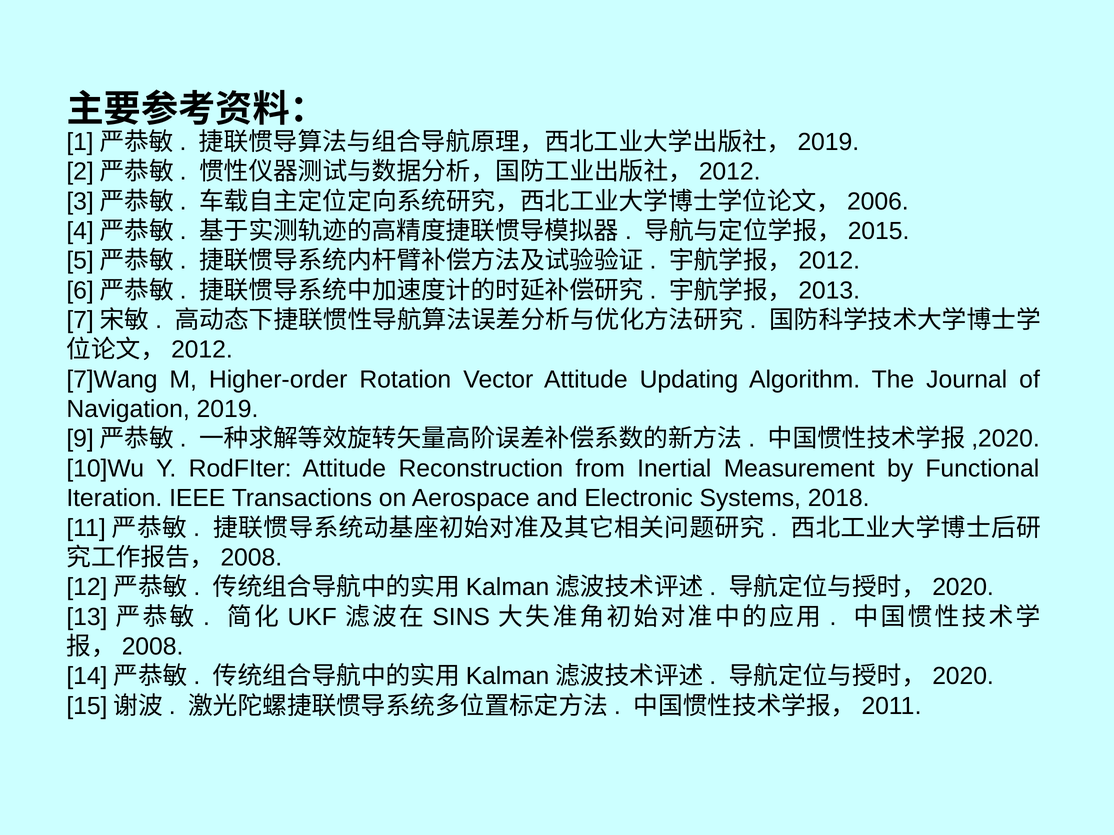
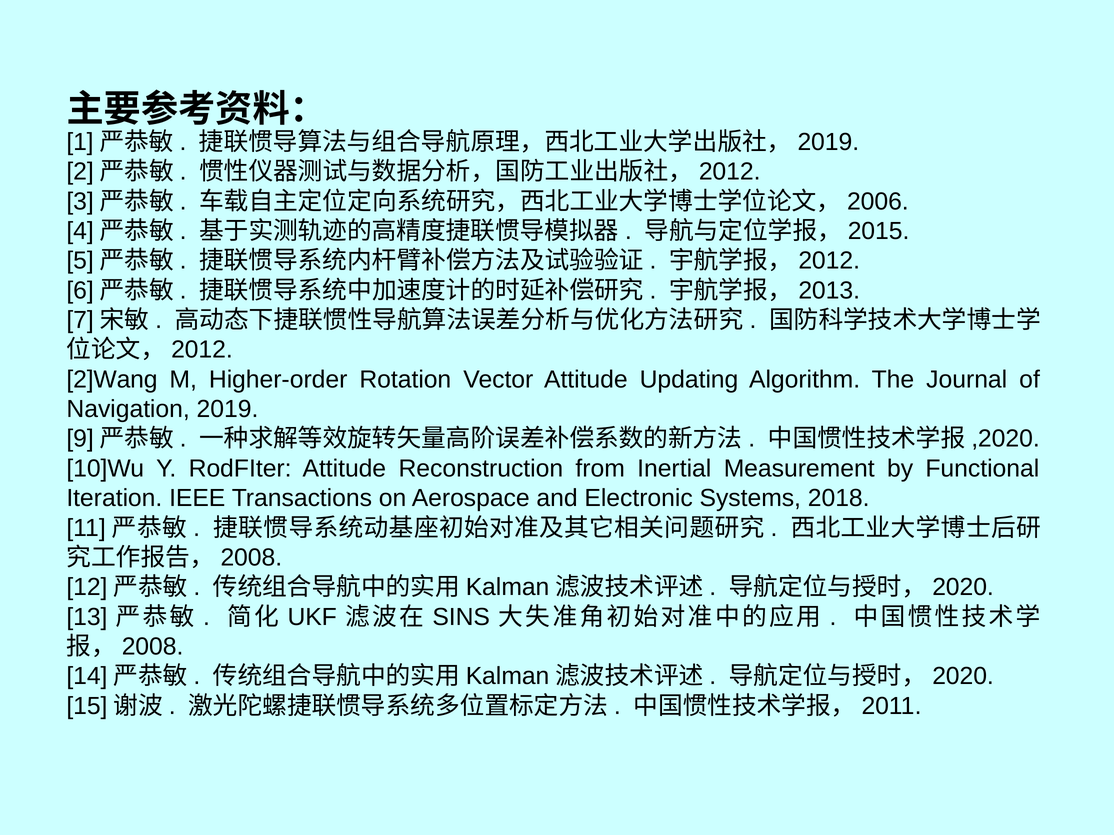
7]Wang: 7]Wang -> 2]Wang
